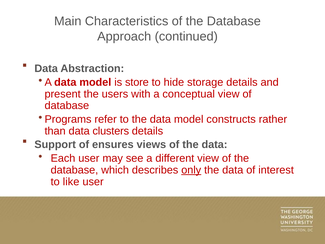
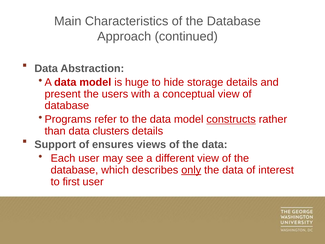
store: store -> huge
constructs underline: none -> present
like: like -> first
